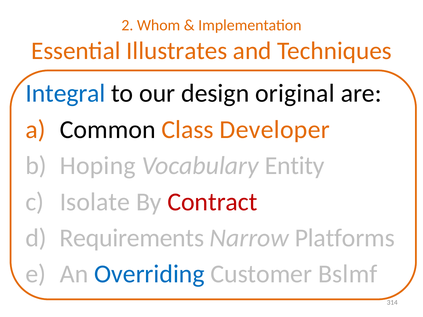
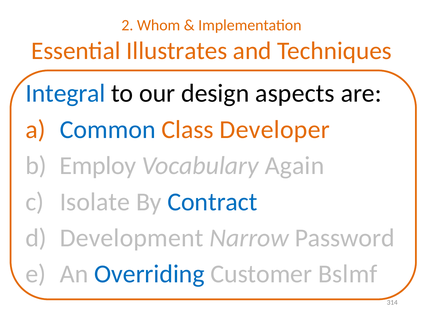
original: original -> aspects
Common colour: black -> blue
Hoping: Hoping -> Employ
Entity: Entity -> Again
Contract colour: red -> blue
Requirements: Requirements -> Development
Platforms: Platforms -> Password
